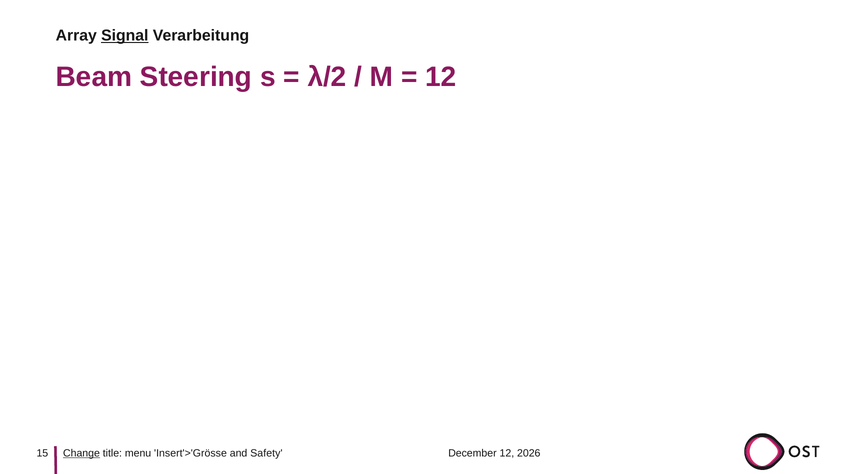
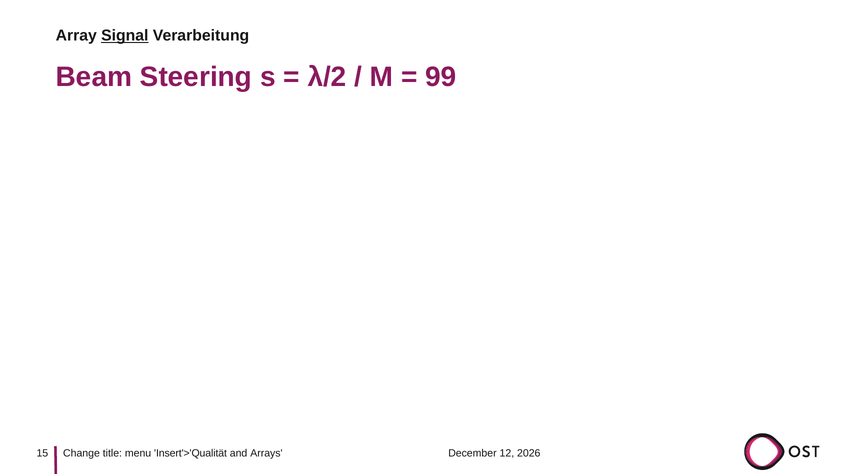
12 at (441, 77): 12 -> 99
Change underline: present -> none
Insert'>'Grösse: Insert'>'Grösse -> Insert'>'Qualität
Safety: Safety -> Arrays
